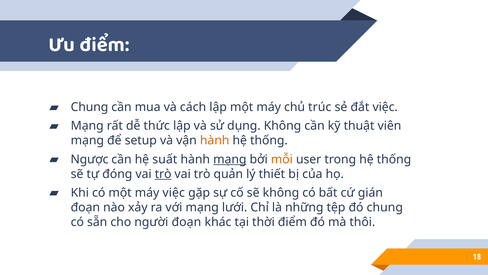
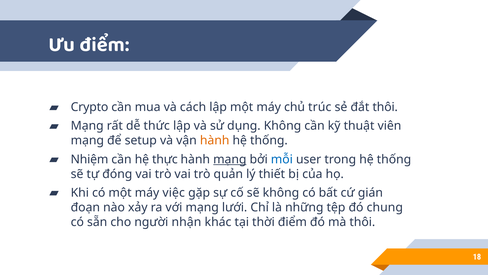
Chung at (89, 107): Chung -> Crypto
đắt việc: việc -> thôi
Ngược: Ngược -> Nhiệm
suất: suất -> thực
mỗi colour: orange -> blue
trò at (163, 174) underline: present -> none
người đoạn: đoạn -> nhận
